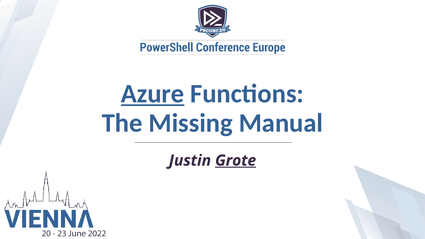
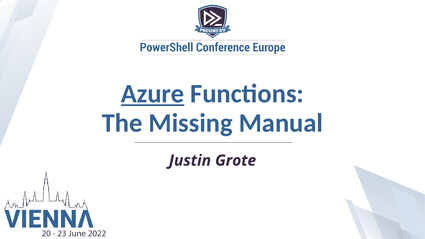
Grote underline: present -> none
